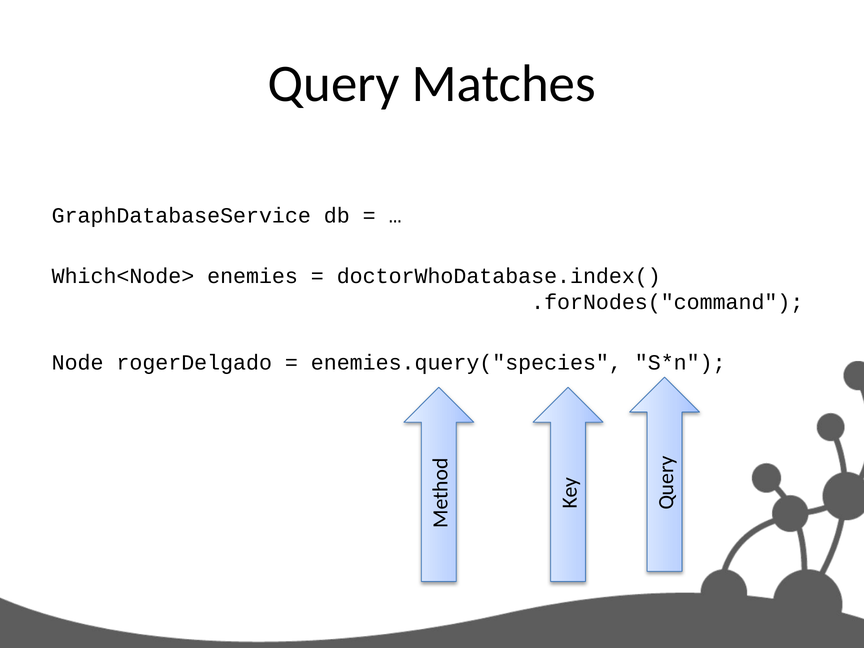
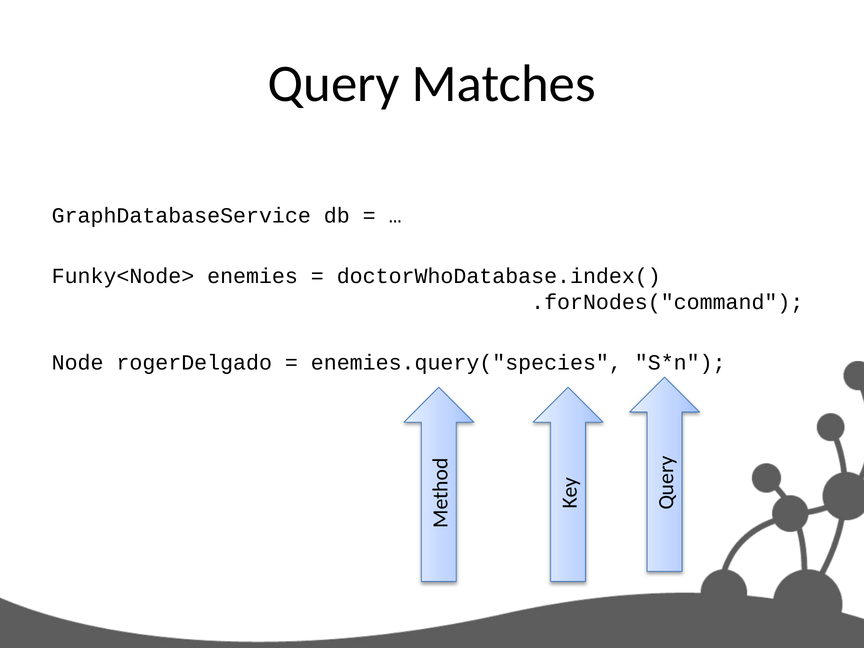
Which<Node>: Which<Node> -> Funky<Node>
